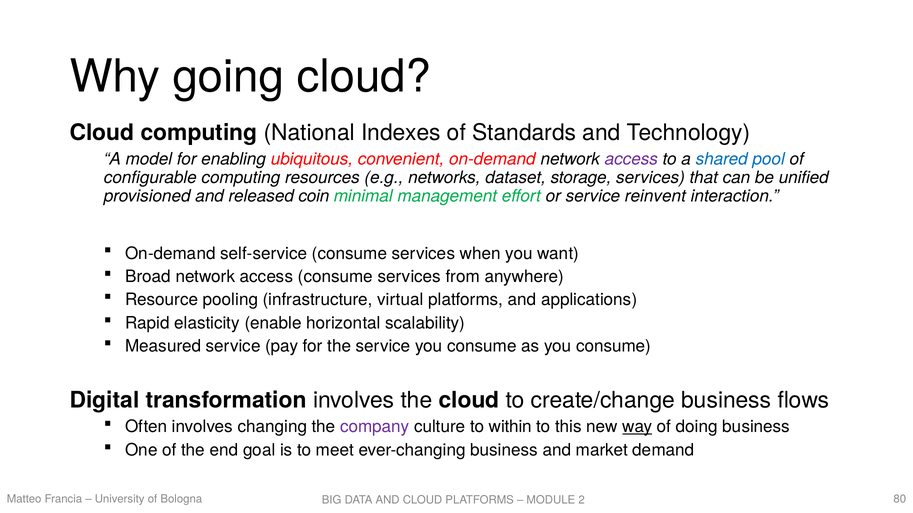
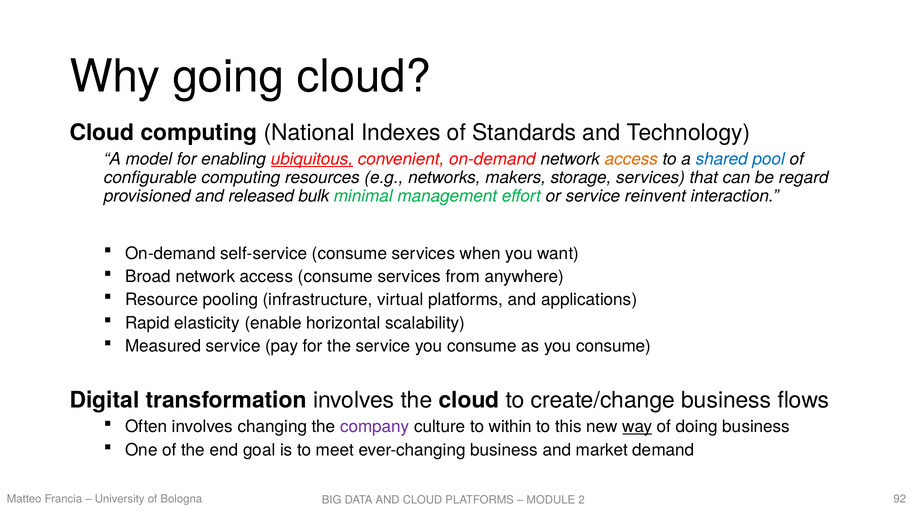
ubiquitous underline: none -> present
access at (631, 159) colour: purple -> orange
dataset: dataset -> makers
unified: unified -> regard
coin: coin -> bulk
80: 80 -> 92
